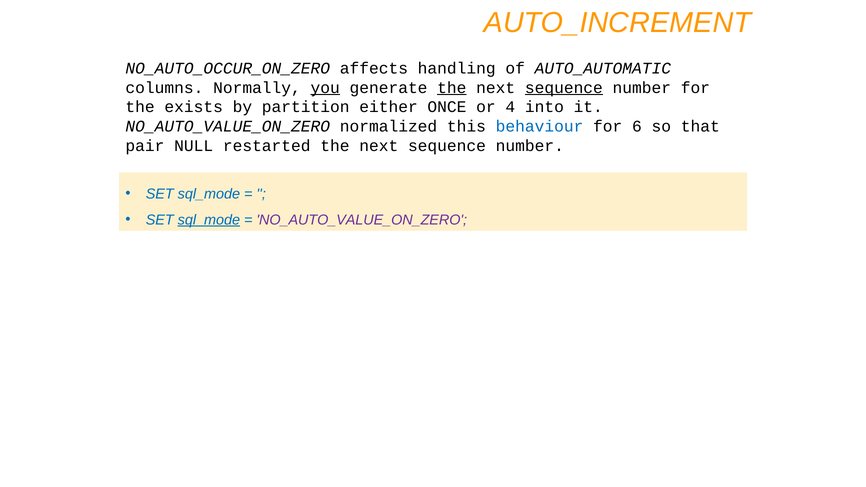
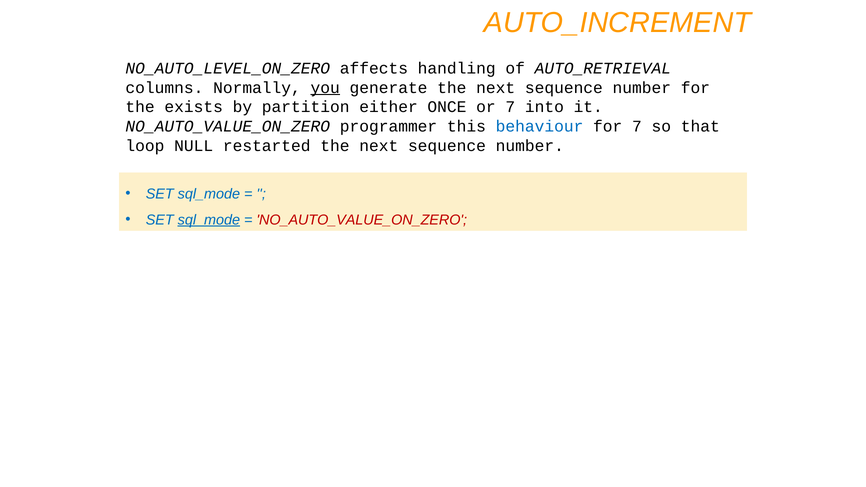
NO_AUTO_OCCUR_ON_ZERO: NO_AUTO_OCCUR_ON_ZERO -> NO_AUTO_LEVEL_ON_ZERO
AUTO_AUTOMATIC: AUTO_AUTOMATIC -> AUTO_RETRIEVAL
the at (452, 88) underline: present -> none
sequence at (564, 88) underline: present -> none
or 4: 4 -> 7
normalized: normalized -> programmer
for 6: 6 -> 7
pair: pair -> loop
NO_AUTO_VALUE_ON_ZERO at (362, 220) colour: purple -> red
